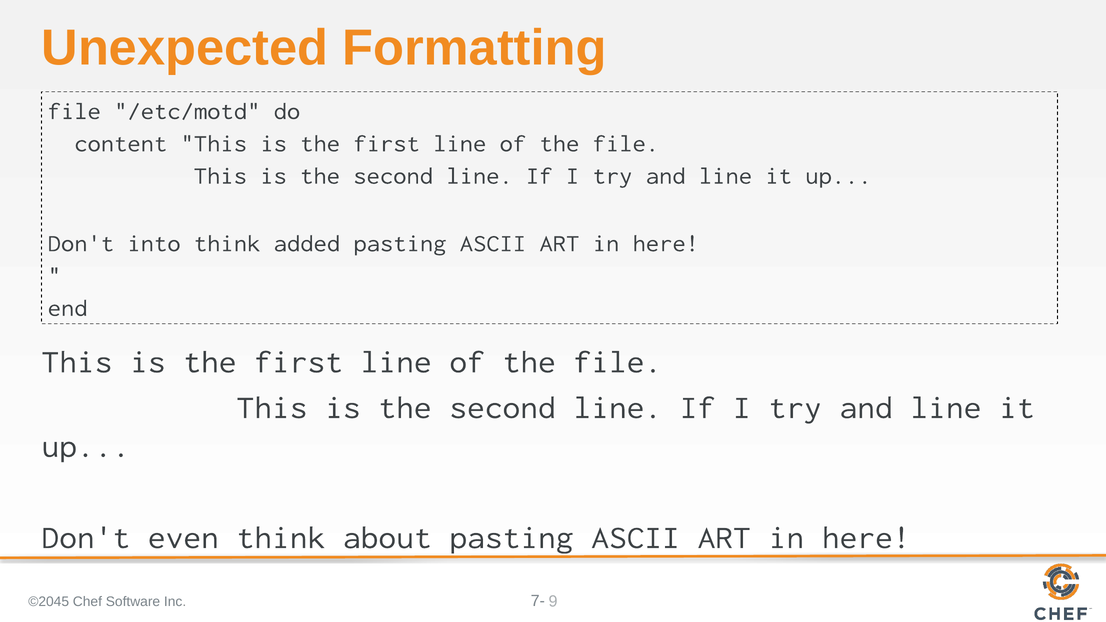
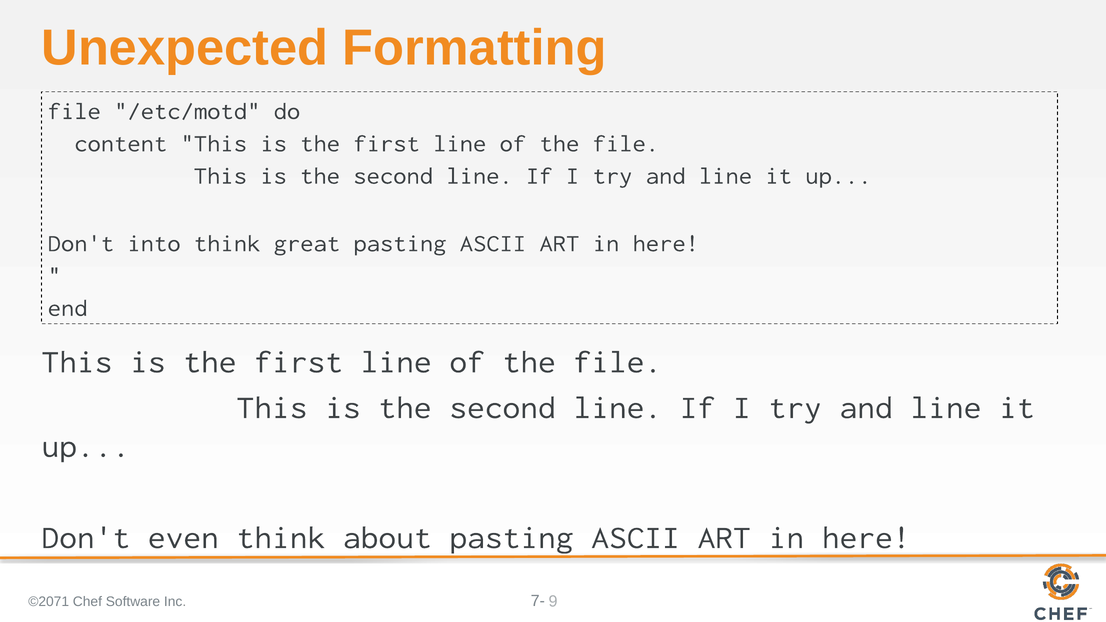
added: added -> great
©2045: ©2045 -> ©2071
